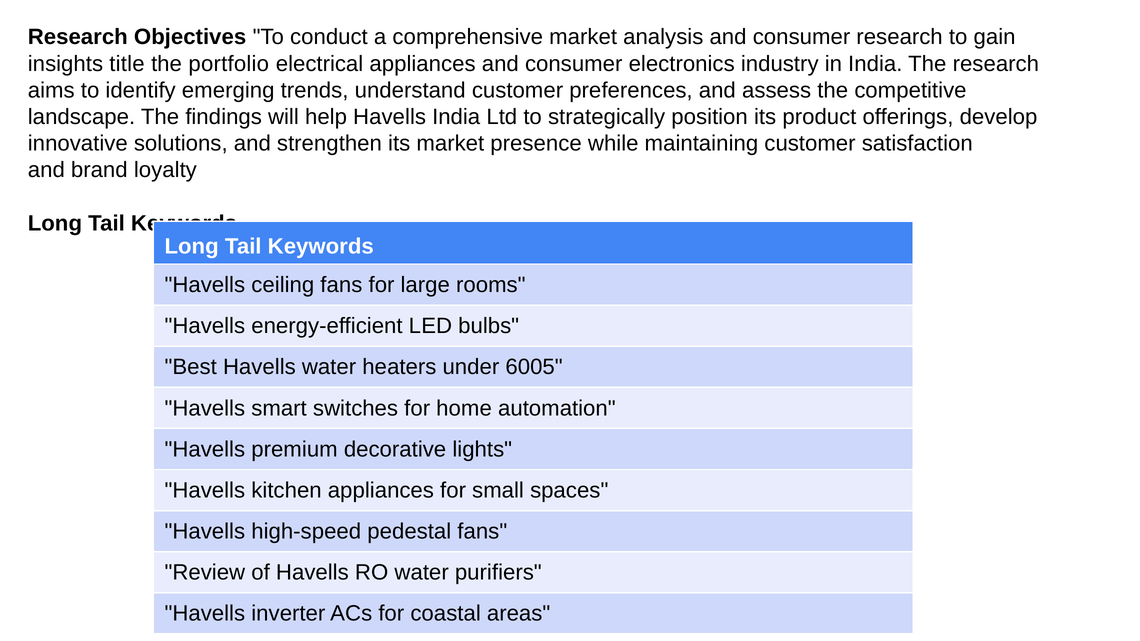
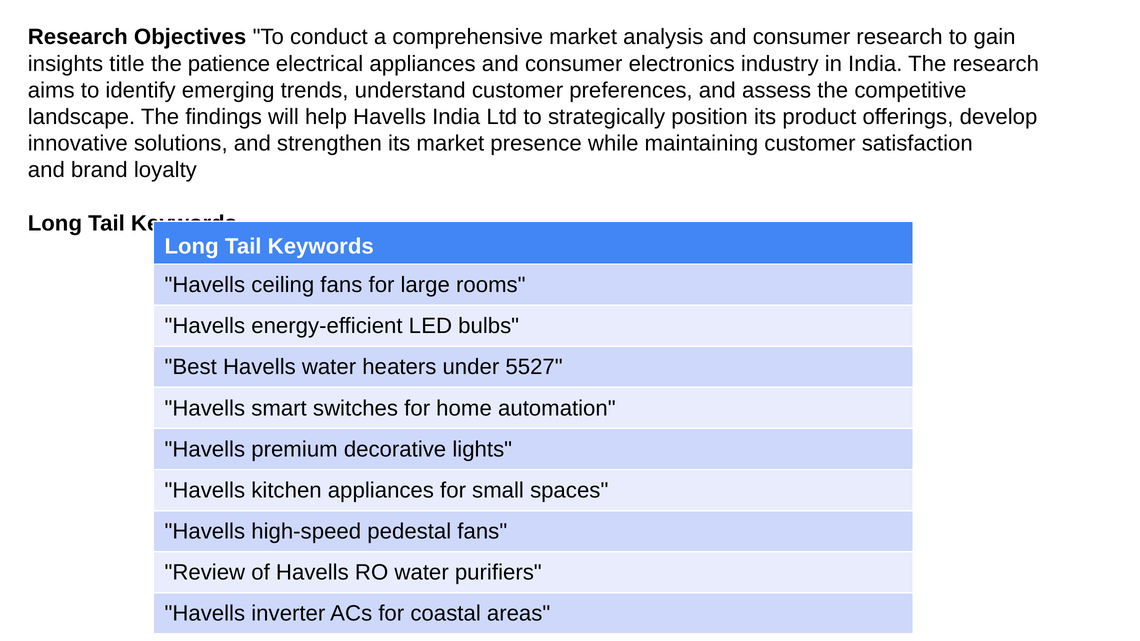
portfolio: portfolio -> patience
6005: 6005 -> 5527
